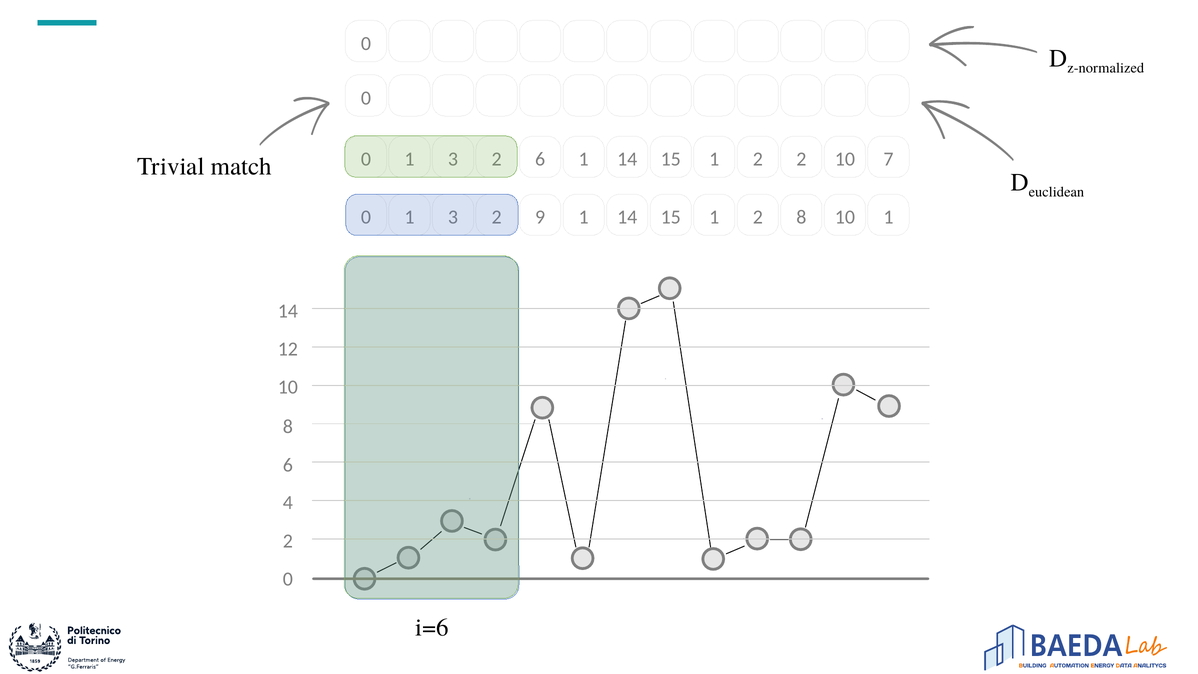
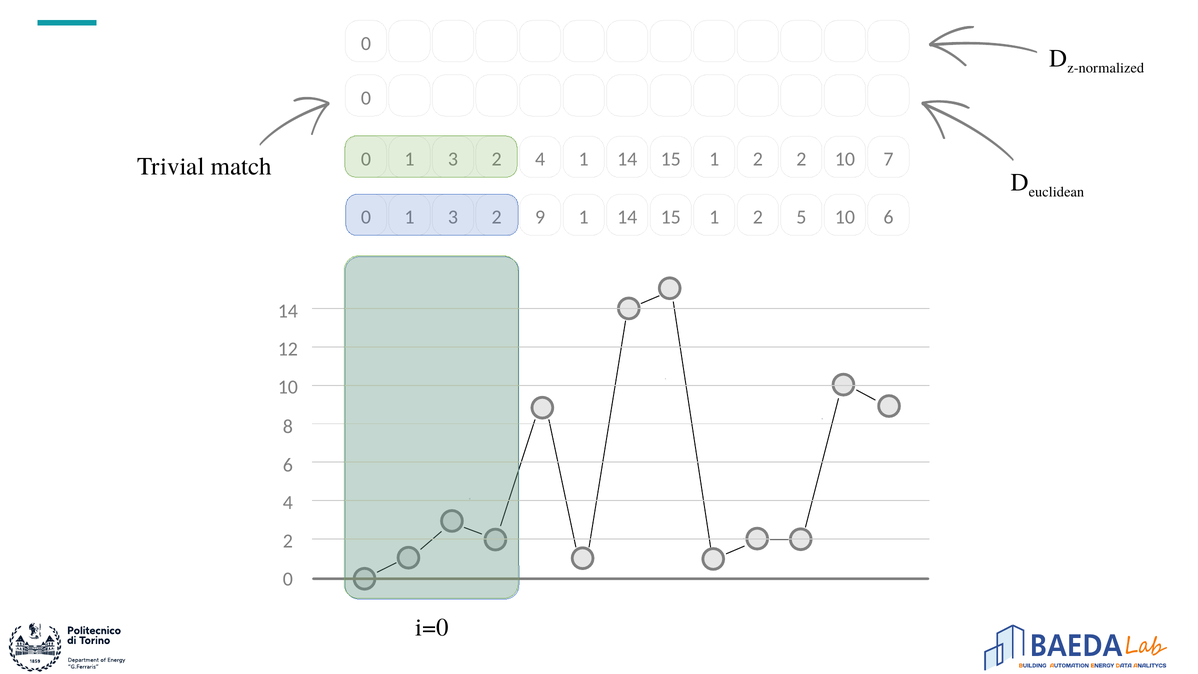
6 at (540, 159): 6 -> 4
2 8: 8 -> 5
10 1: 1 -> 6
i=6: i=6 -> i=0
